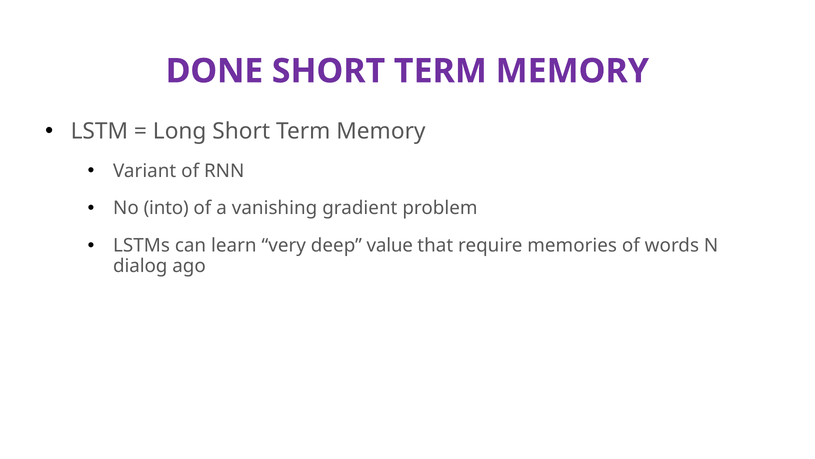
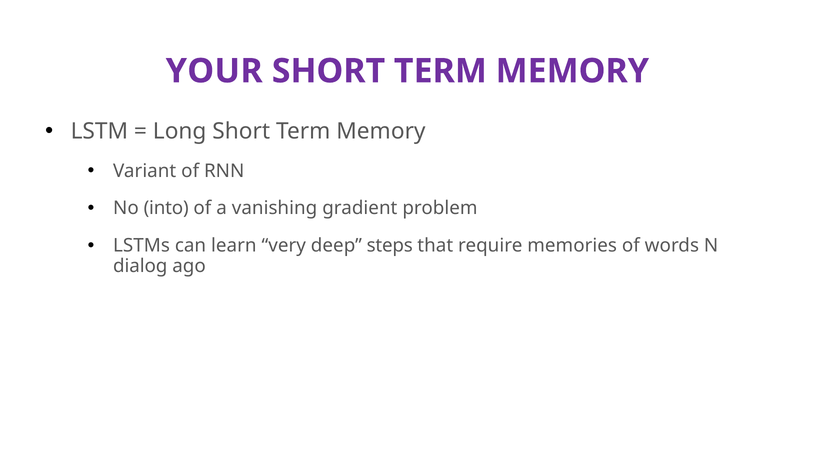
DONE: DONE -> YOUR
value: value -> steps
